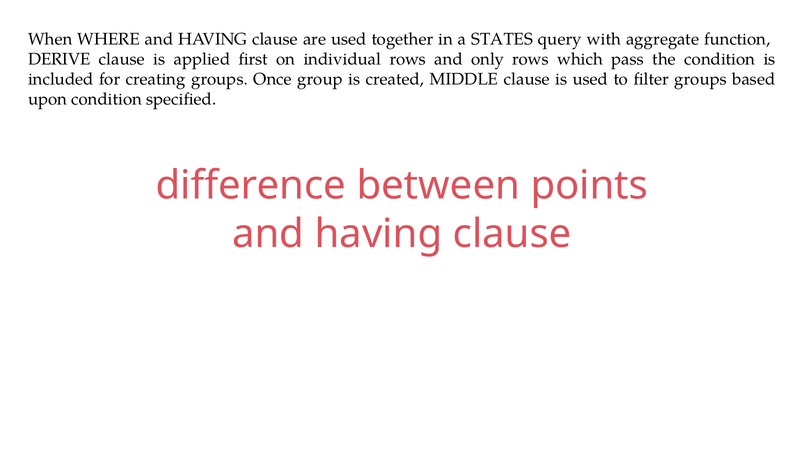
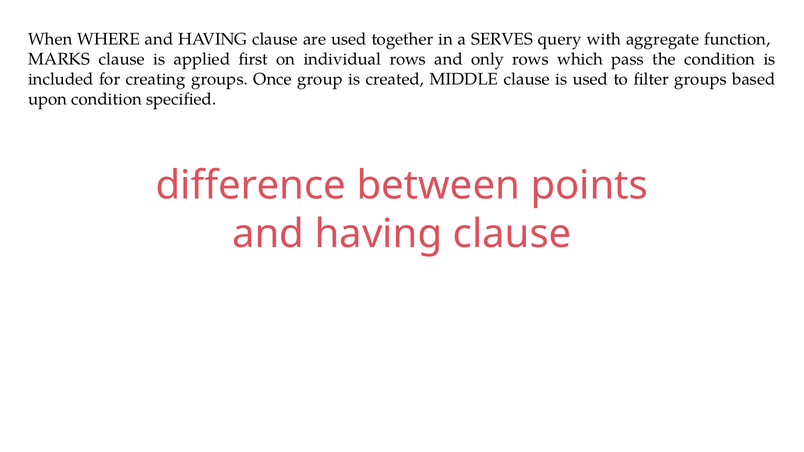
STATES: STATES -> SERVES
DERIVE: DERIVE -> MARKS
